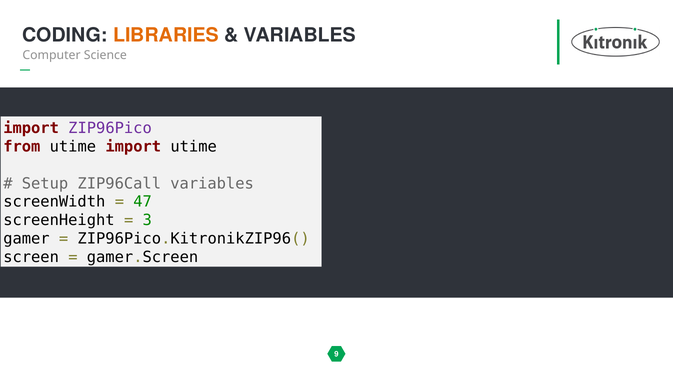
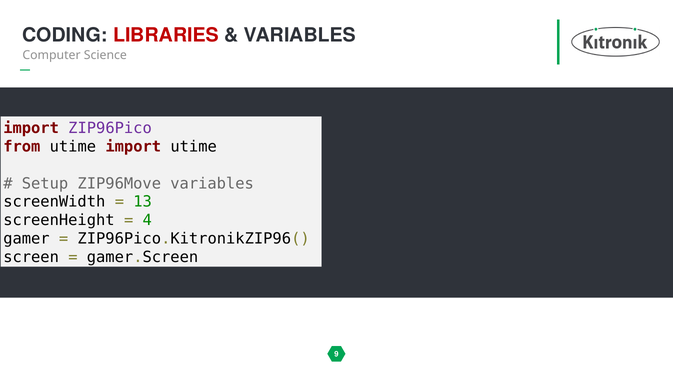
LIBRARIES colour: orange -> red
ZIP96Call: ZIP96Call -> ZIP96Move
47: 47 -> 13
3: 3 -> 4
